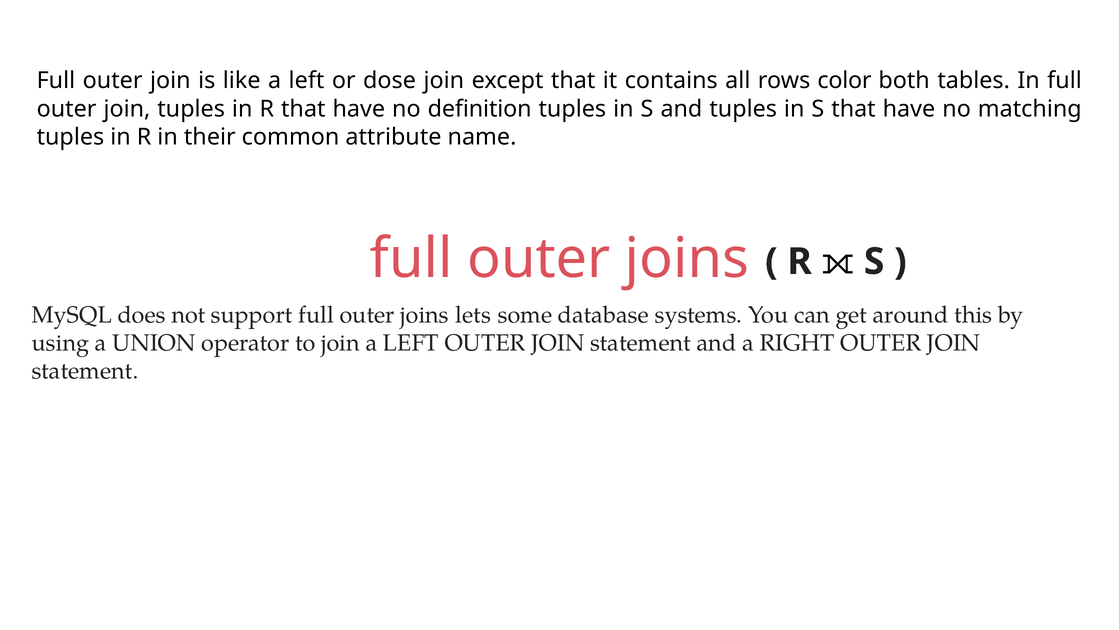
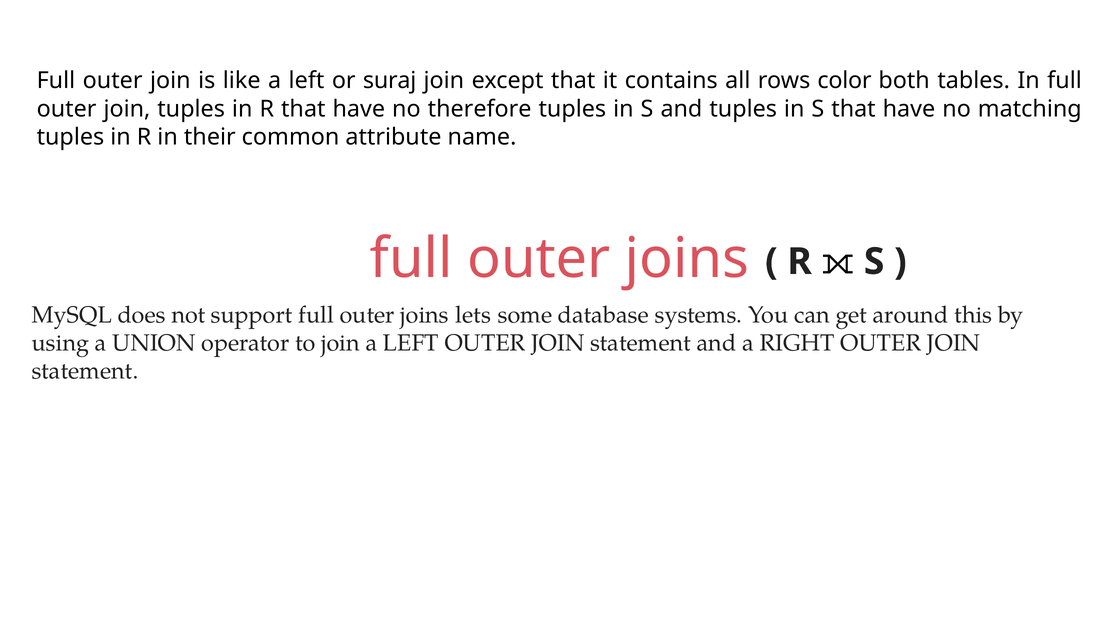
dose: dose -> suraj
definition: definition -> therefore
